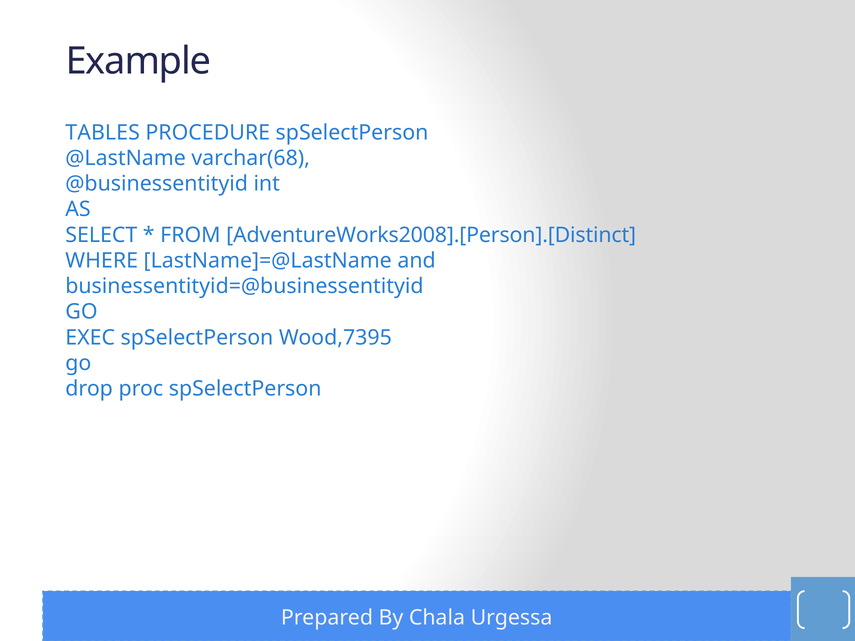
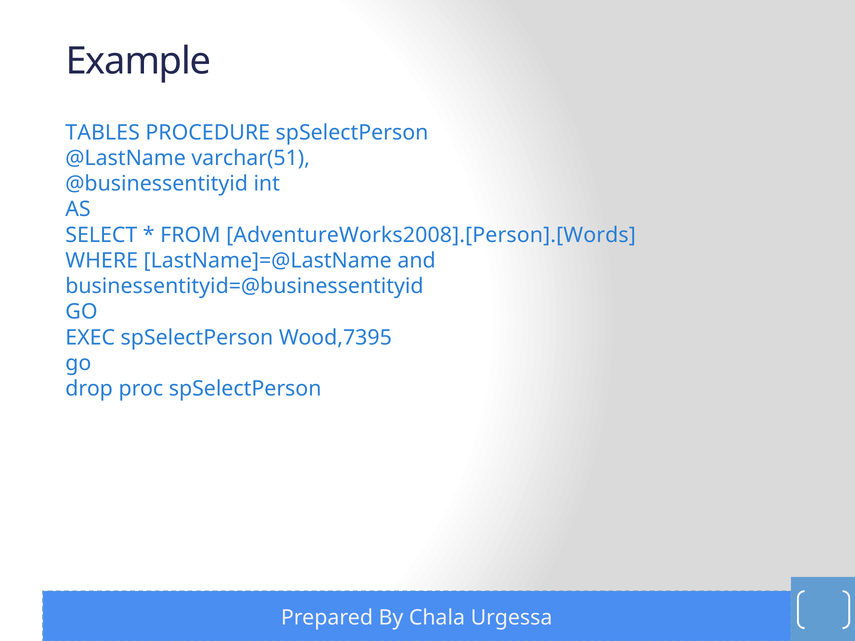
varchar(68: varchar(68 -> varchar(51
AdventureWorks2008].[Person].[Distinct: AdventureWorks2008].[Person].[Distinct -> AdventureWorks2008].[Person].[Words
